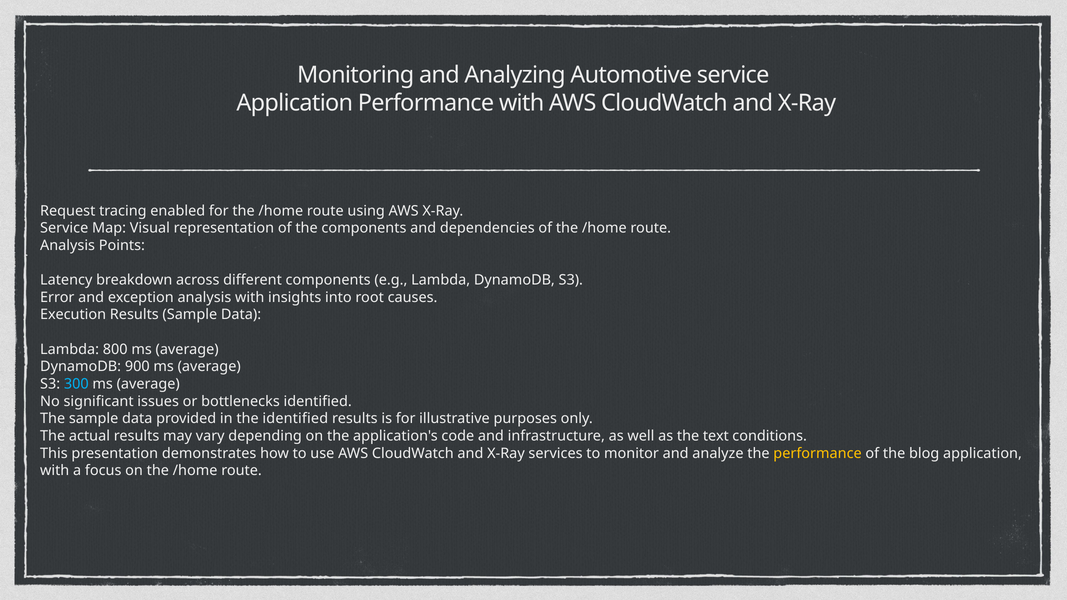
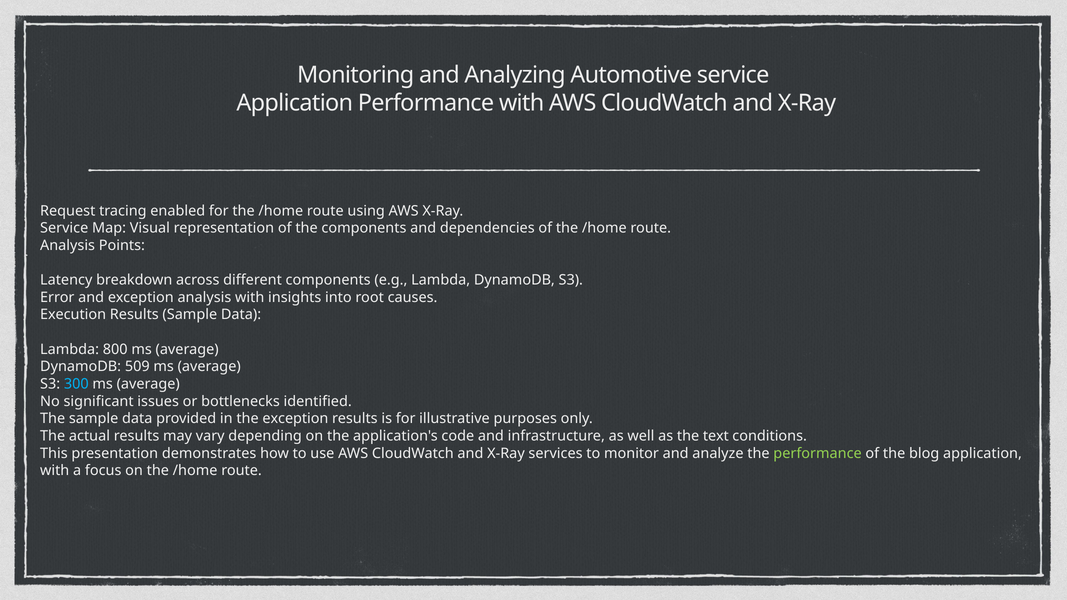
900: 900 -> 509
the identified: identified -> exception
performance at (818, 453) colour: yellow -> light green
